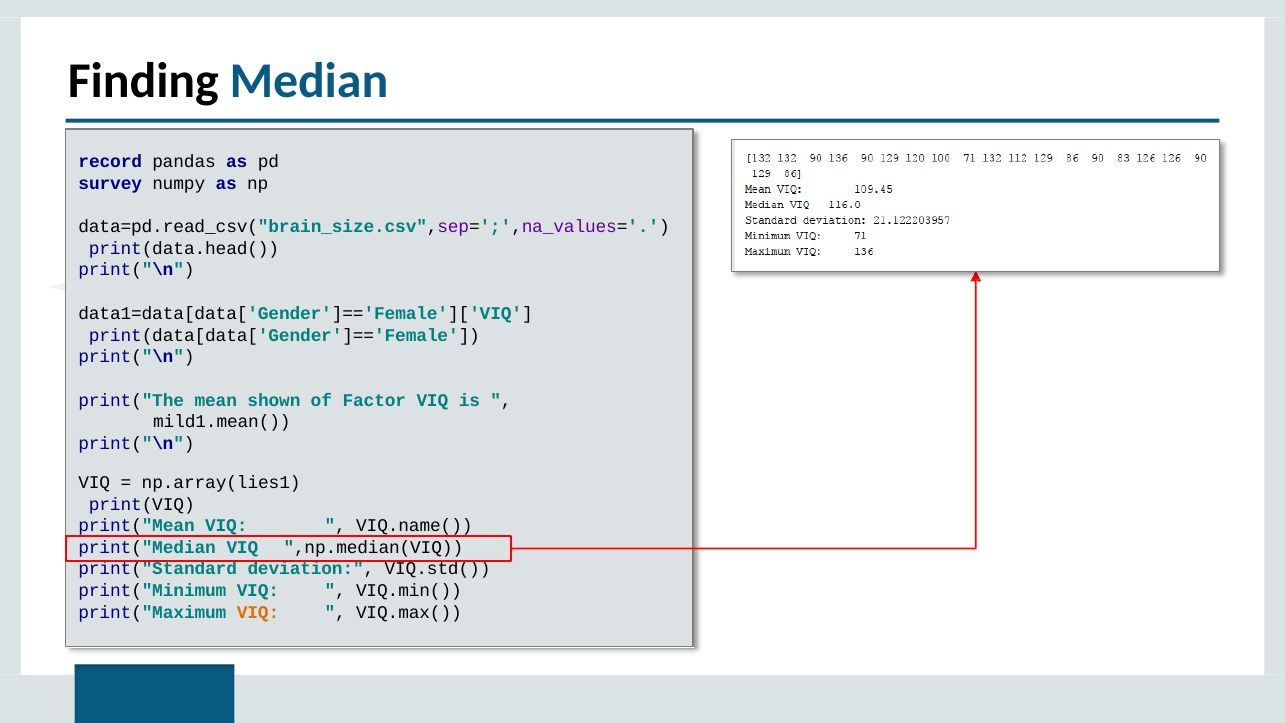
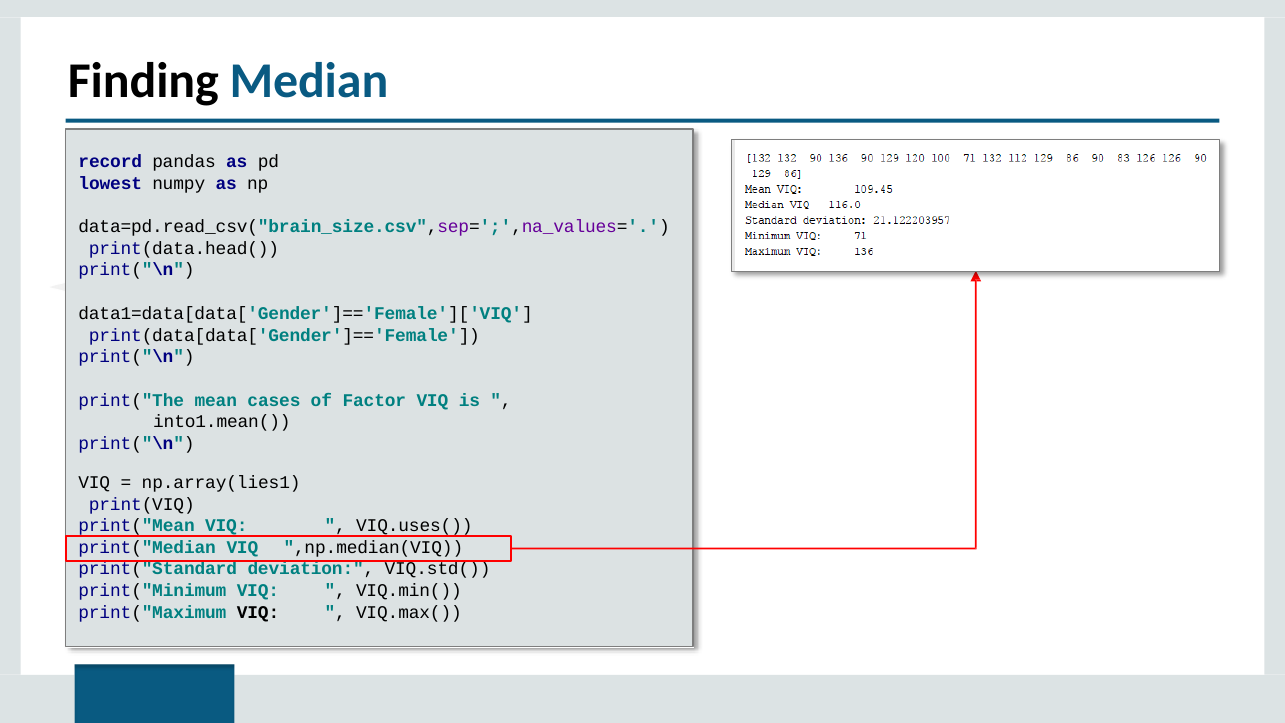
survey: survey -> lowest
shown: shown -> cases
mild1.mean(: mild1.mean( -> into1.mean(
VIQ.name(: VIQ.name( -> VIQ.uses(
VIQ at (258, 612) colour: orange -> black
